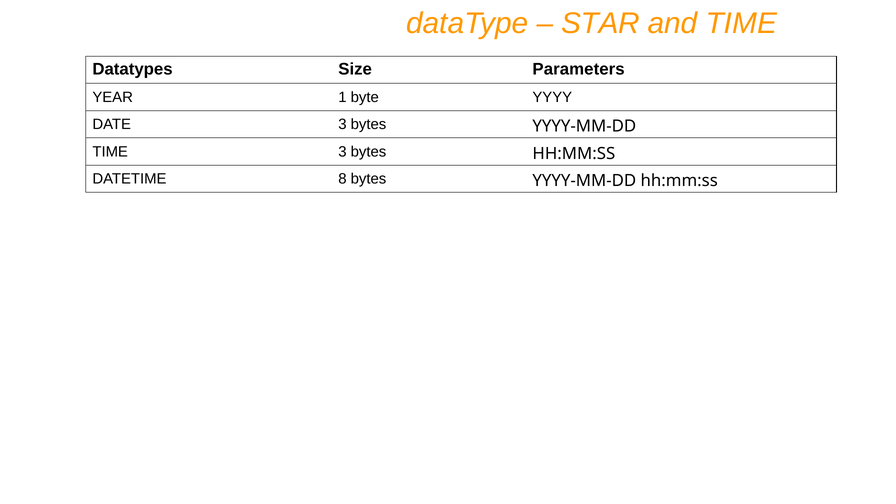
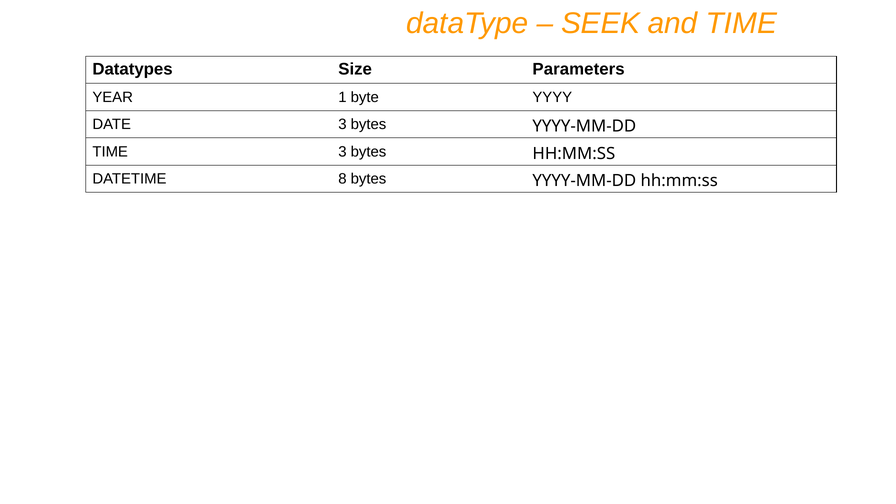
STAR: STAR -> SEEK
